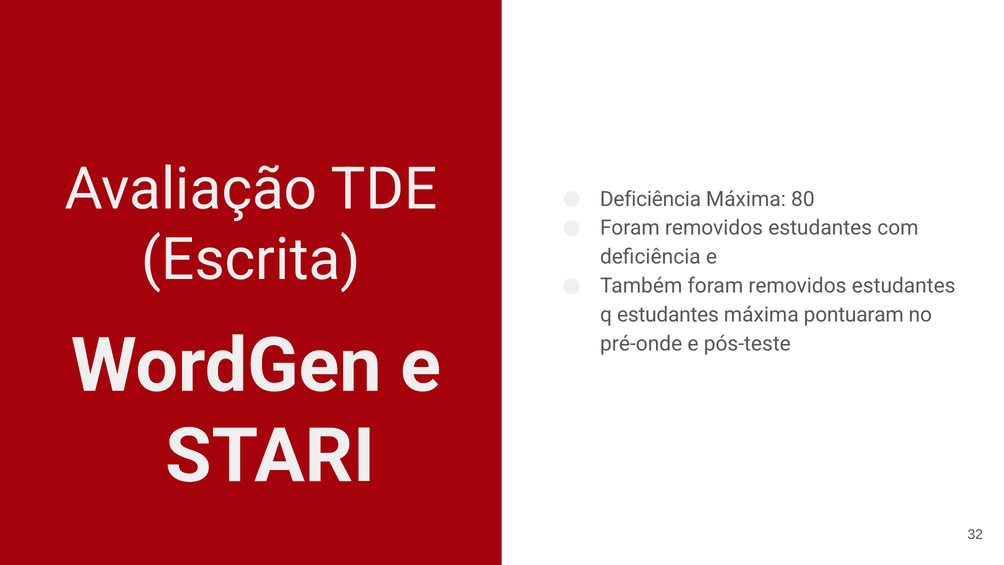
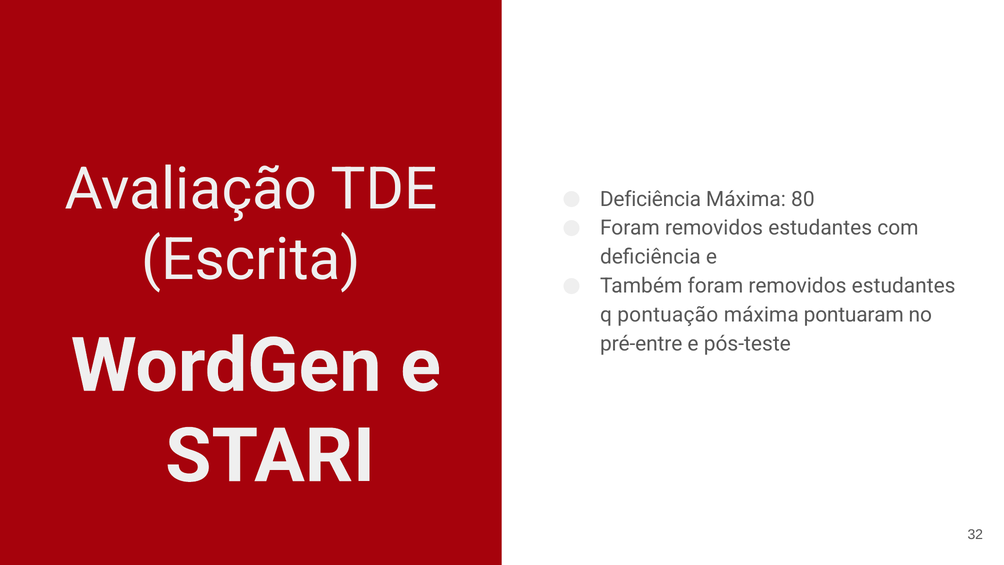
q estudantes: estudantes -> pontuação
pré-onde: pré-onde -> pré-entre
